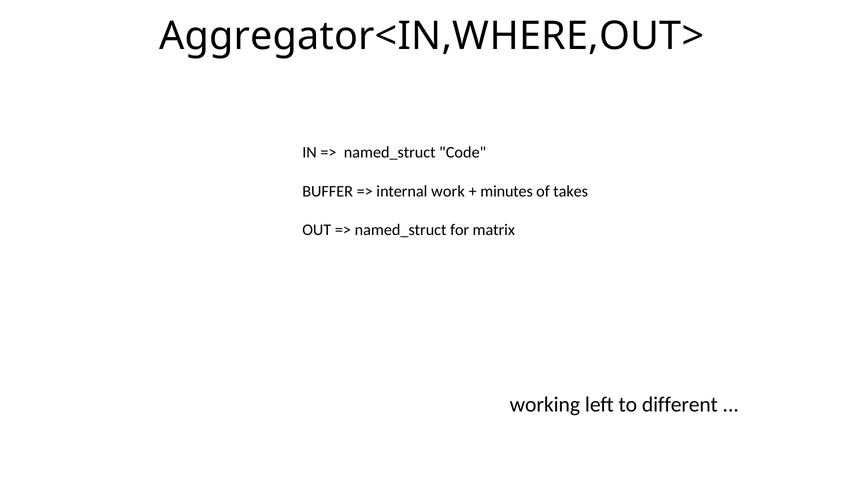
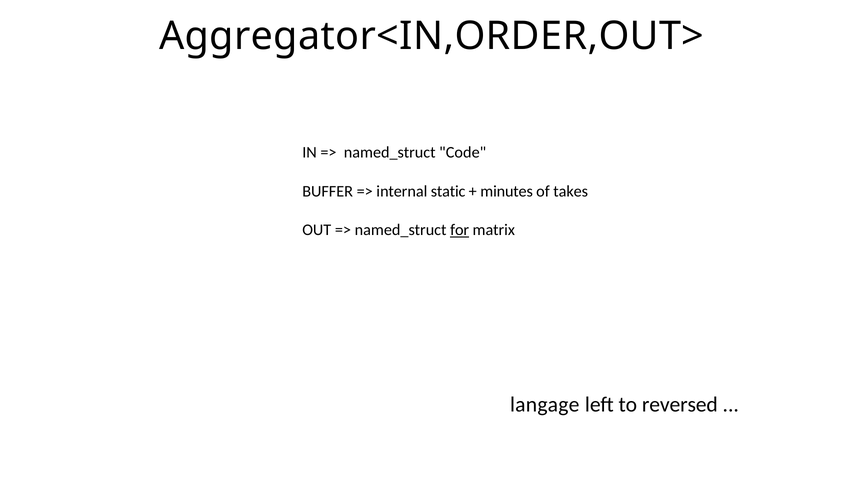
Aggregator<IN,WHERE,OUT>: Aggregator<IN,WHERE,OUT> -> Aggregator<IN,ORDER,OUT>
work: work -> static
for underline: none -> present
working: working -> langage
different: different -> reversed
